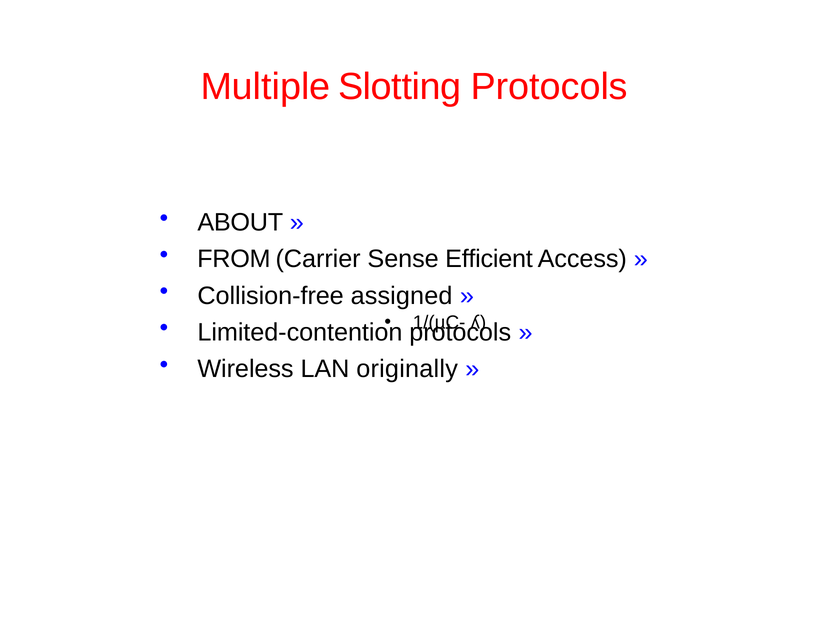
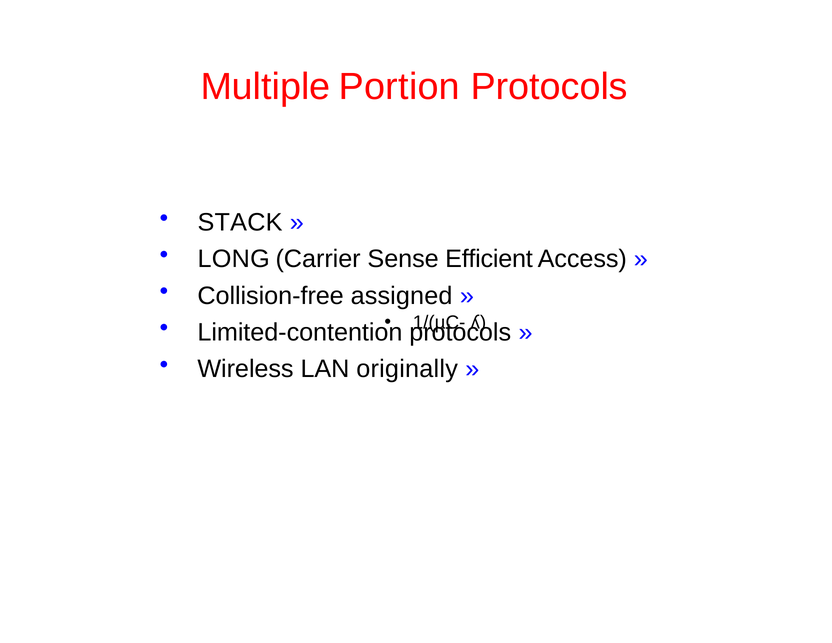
Slotting: Slotting -> Portion
ABOUT: ABOUT -> STACK
FROM: FROM -> LONG
